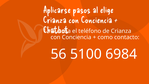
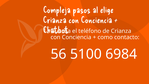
Aplicarse: Aplicarse -> Compleja
